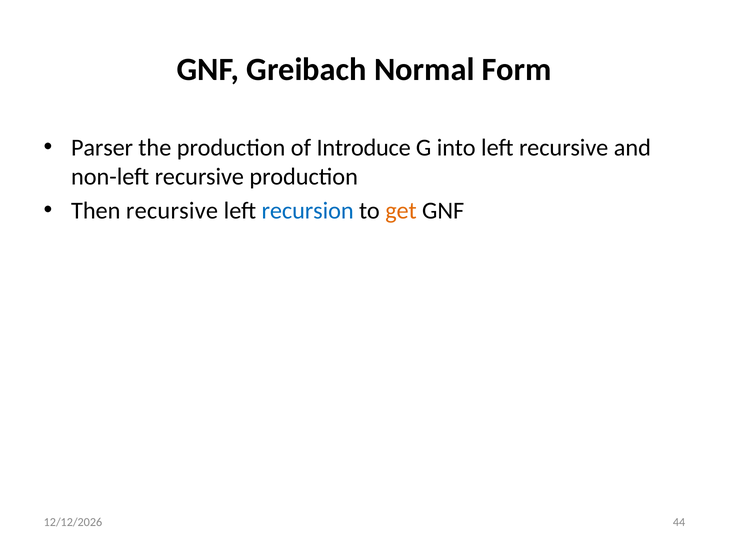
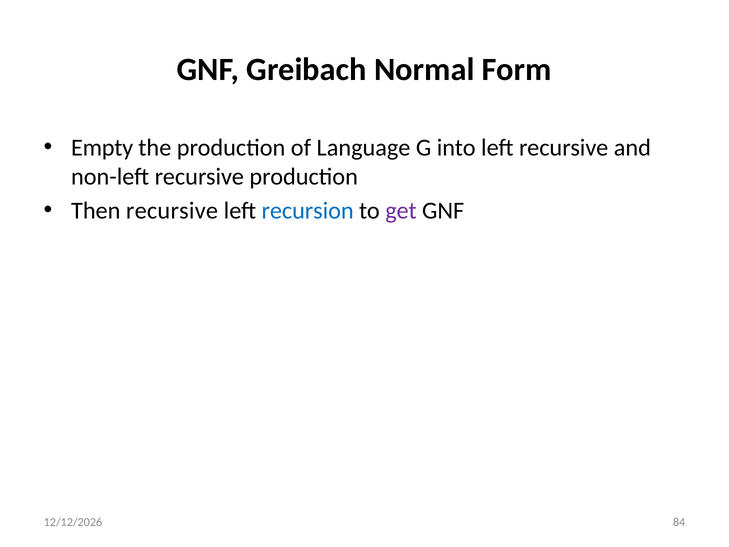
Parser: Parser -> Empty
Introduce: Introduce -> Language
get colour: orange -> purple
44: 44 -> 84
